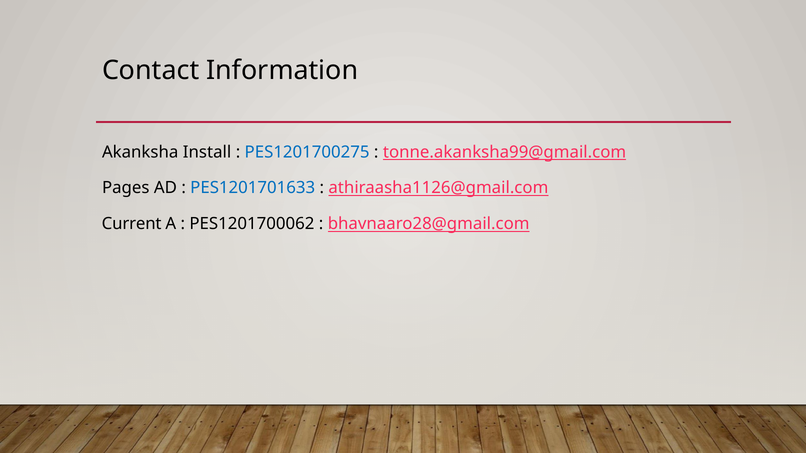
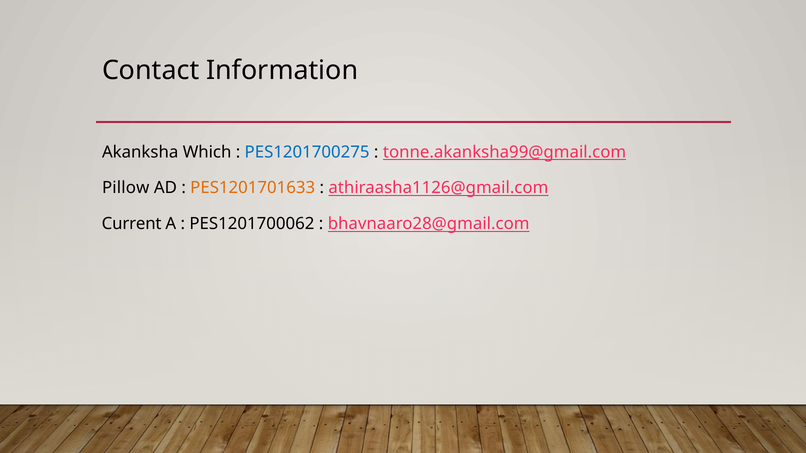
Install: Install -> Which
Pages: Pages -> Pillow
PES1201701633 colour: blue -> orange
